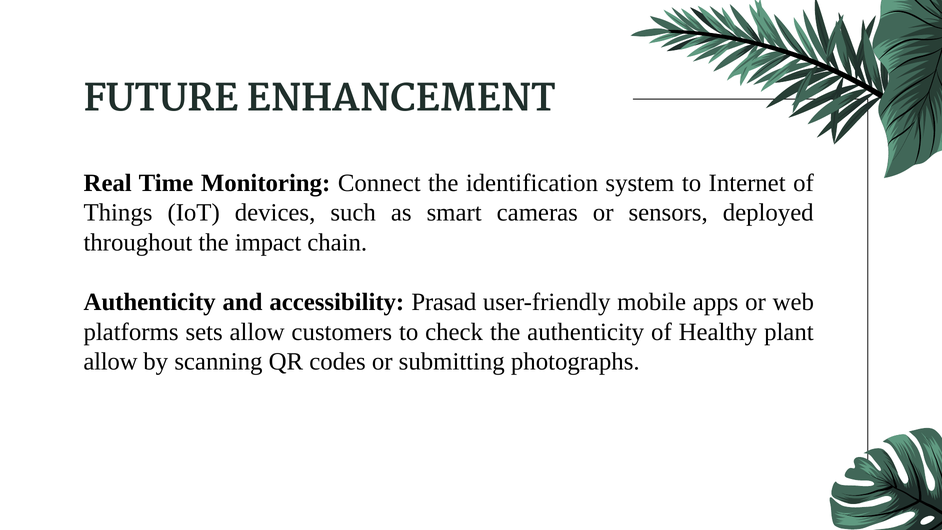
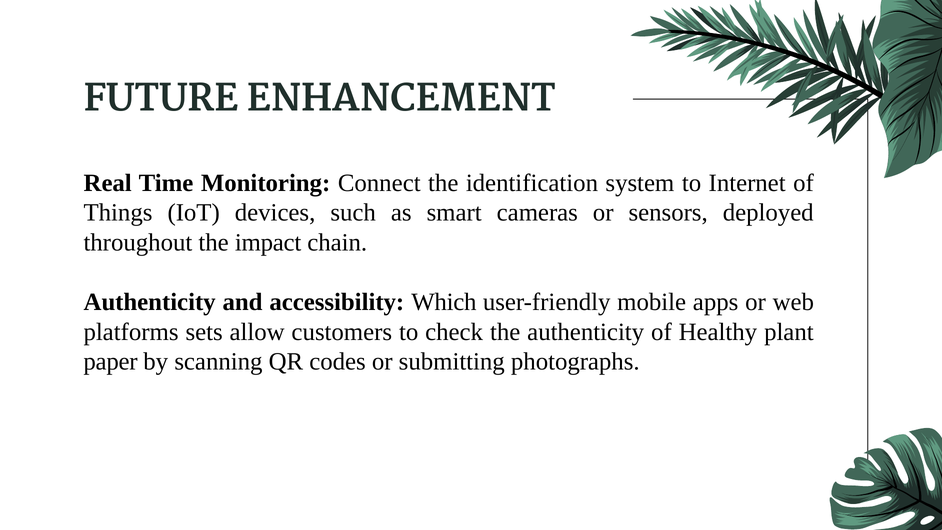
Prasad: Prasad -> Which
allow at (111, 362): allow -> paper
